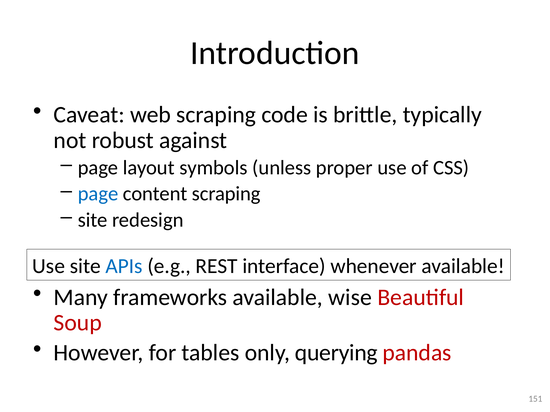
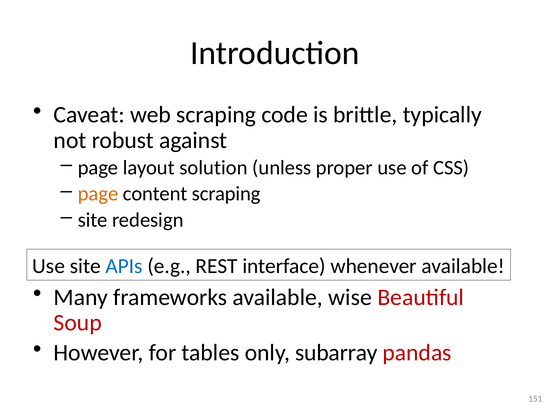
symbols: symbols -> solution
page at (98, 194) colour: blue -> orange
querying: querying -> subarray
